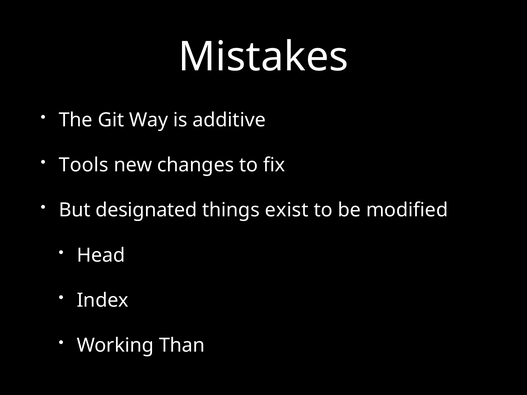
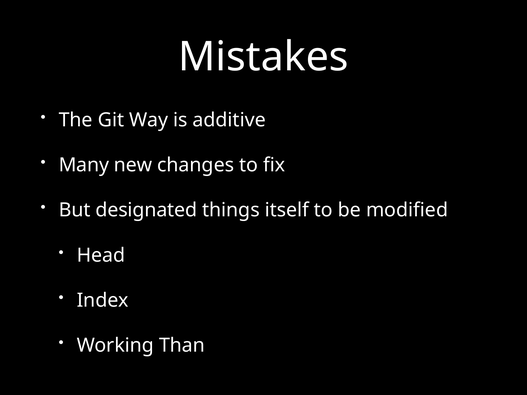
Tools: Tools -> Many
exist: exist -> itself
